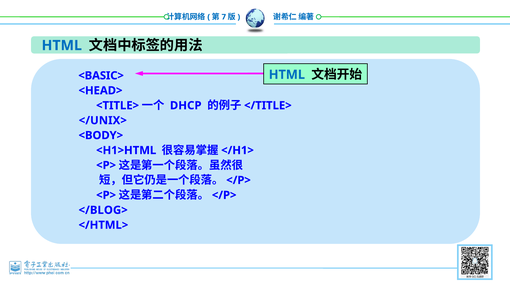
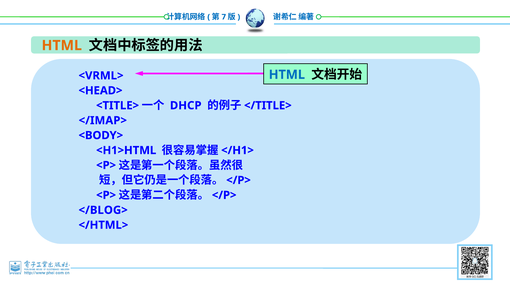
HTML at (62, 45) colour: blue -> orange
<BASIC>: <BASIC> -> <VRML>
</UNIX>: </UNIX> -> </IMAP>
